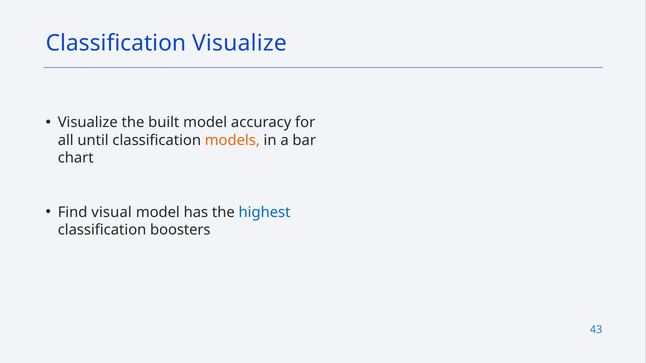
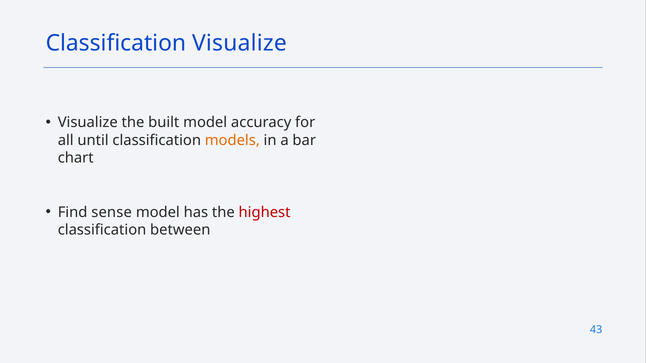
visual: visual -> sense
highest colour: blue -> red
boosters: boosters -> between
